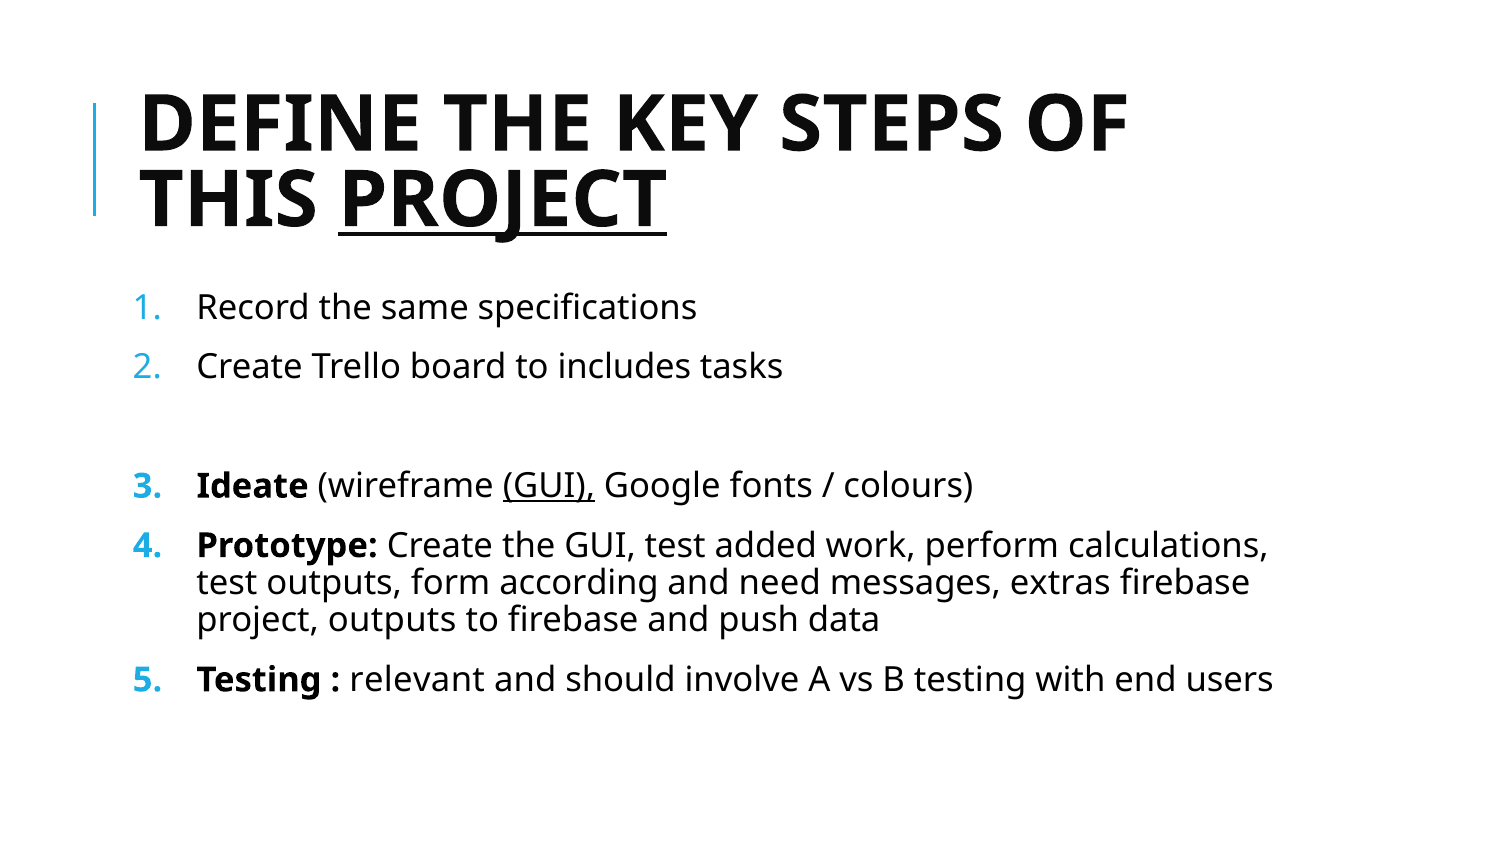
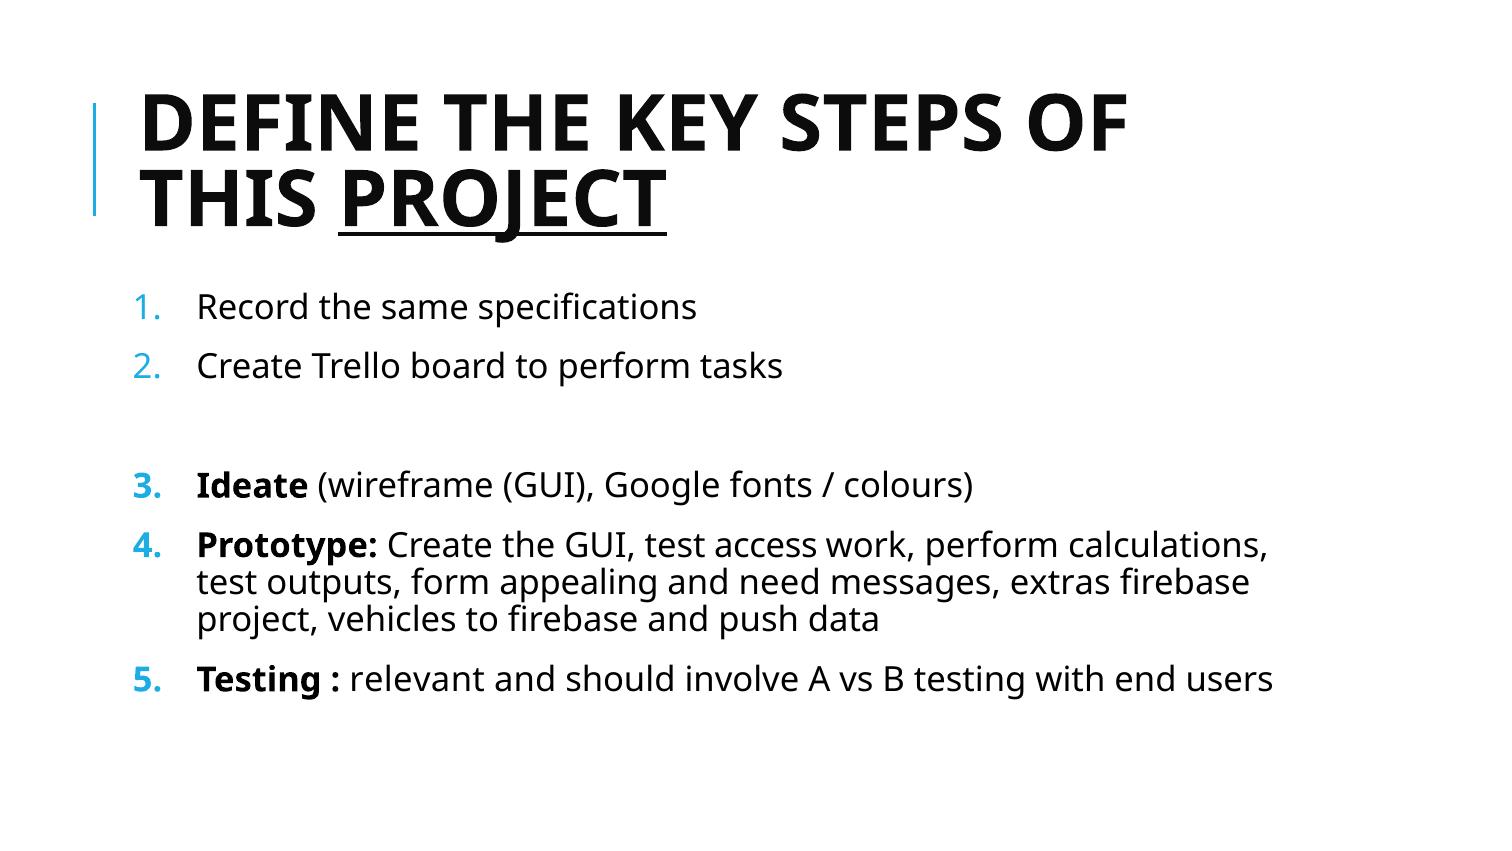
to includes: includes -> perform
GUI at (549, 486) underline: present -> none
added: added -> access
according: according -> appealing
project outputs: outputs -> vehicles
